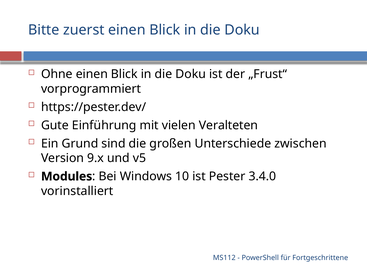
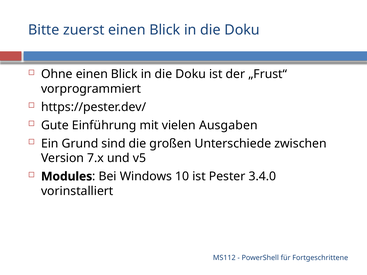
Veralteten: Veralteten -> Ausgaben
9.x: 9.x -> 7.x
